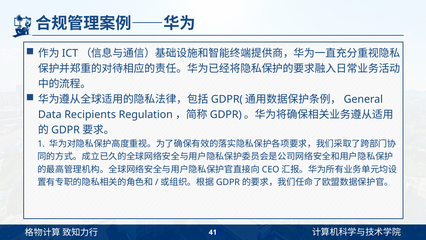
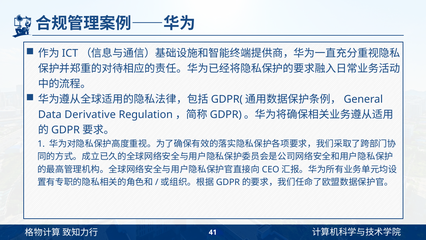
Recipients: Recipients -> Derivative
